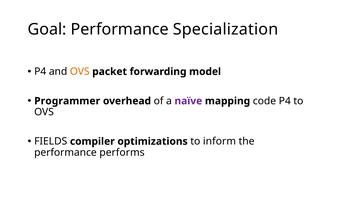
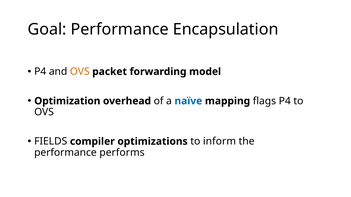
Specialization: Specialization -> Encapsulation
Programmer: Programmer -> Optimization
naïve colour: purple -> blue
code: code -> flags
